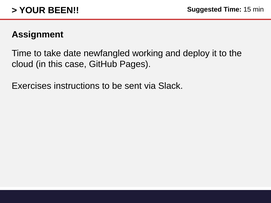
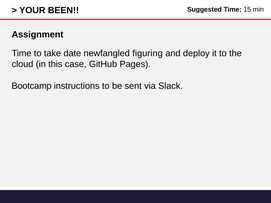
working: working -> figuring
Exercises: Exercises -> Bootcamp
